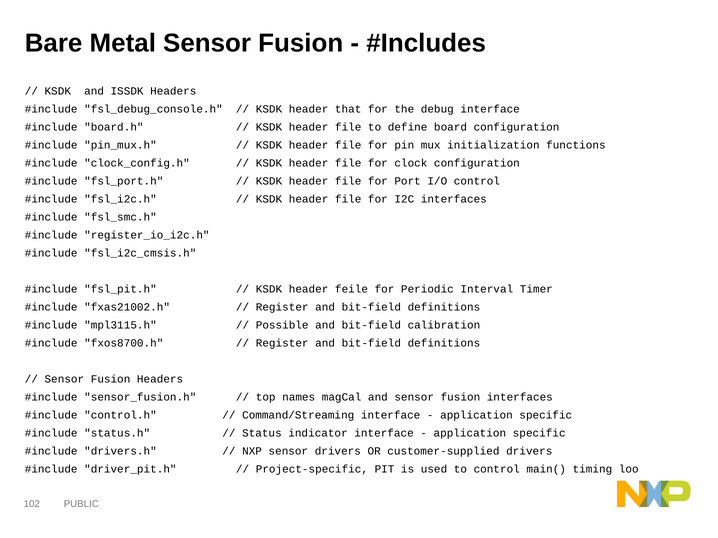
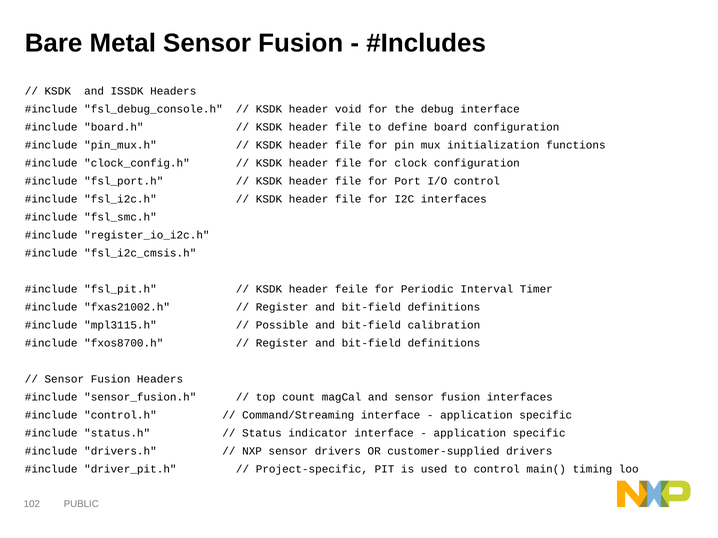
that: that -> void
names: names -> count
